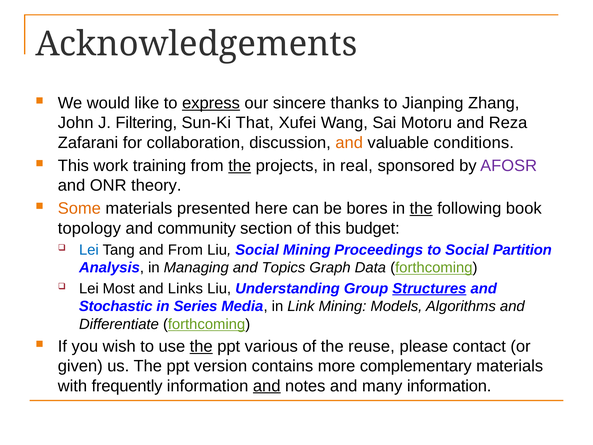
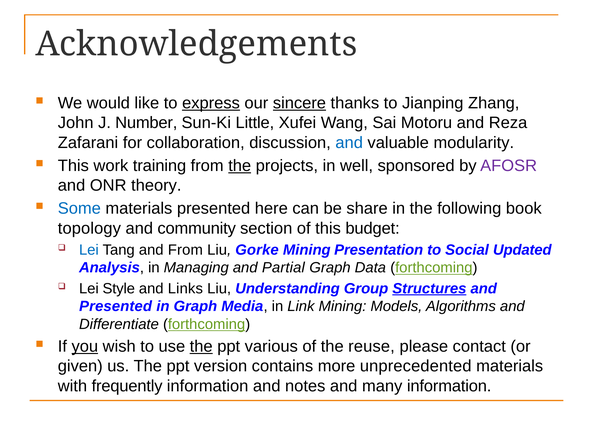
sincere underline: none -> present
Filtering: Filtering -> Number
That: That -> Little
and at (349, 143) colour: orange -> blue
conditions: conditions -> modularity
real: real -> well
Some colour: orange -> blue
bores: bores -> share
the at (421, 208) underline: present -> none
Liu Social: Social -> Gorke
Proceedings: Proceedings -> Presentation
Partition: Partition -> Updated
Topics: Topics -> Partial
Most: Most -> Style
Stochastic at (116, 306): Stochastic -> Presented
in Series: Series -> Graph
you underline: none -> present
complementary: complementary -> unprecedented
and at (267, 386) underline: present -> none
